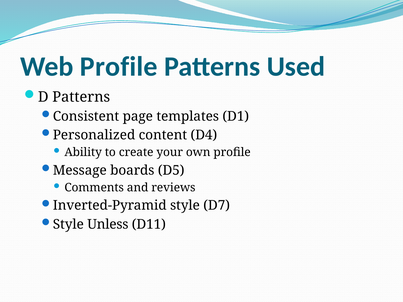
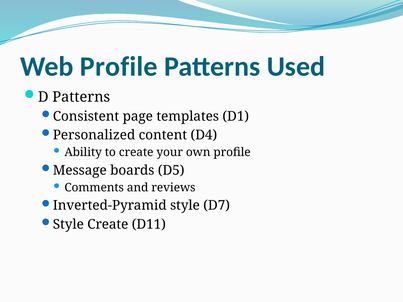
Style Unless: Unless -> Create
